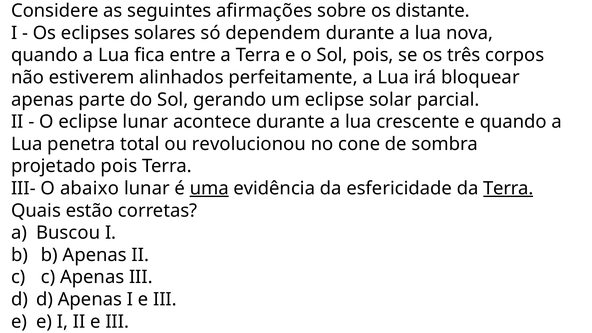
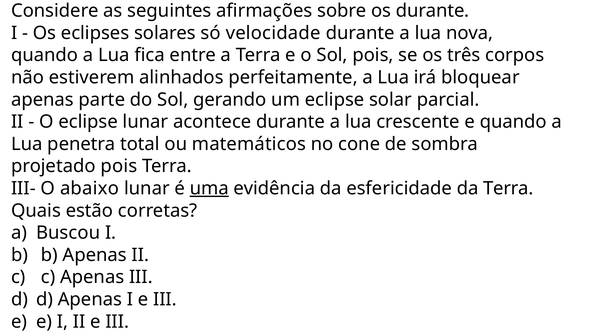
os distante: distante -> durante
dependem: dependem -> velocidade
revolucionou: revolucionou -> matemáticos
Terra at (508, 188) underline: present -> none
